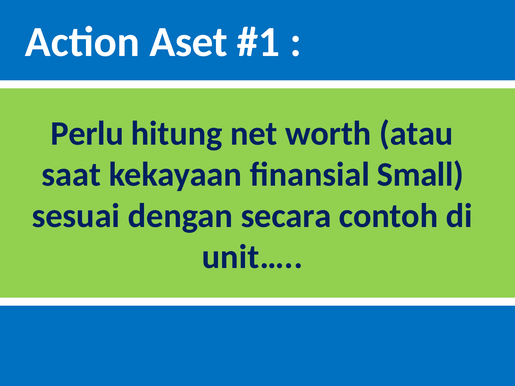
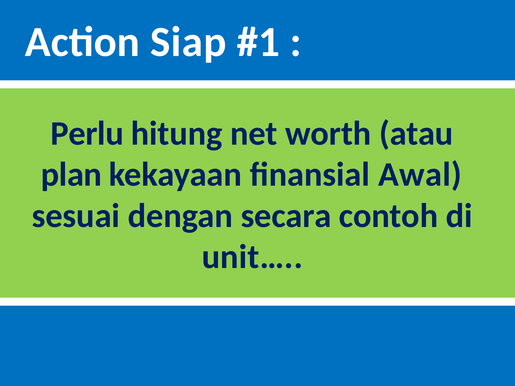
Aset: Aset -> Siap
saat: saat -> plan
Small: Small -> Awal
